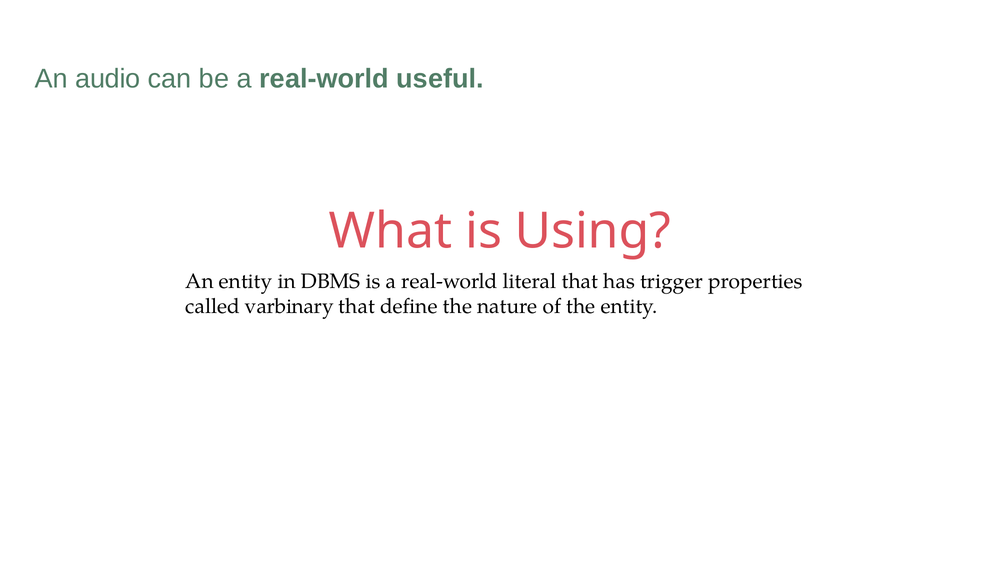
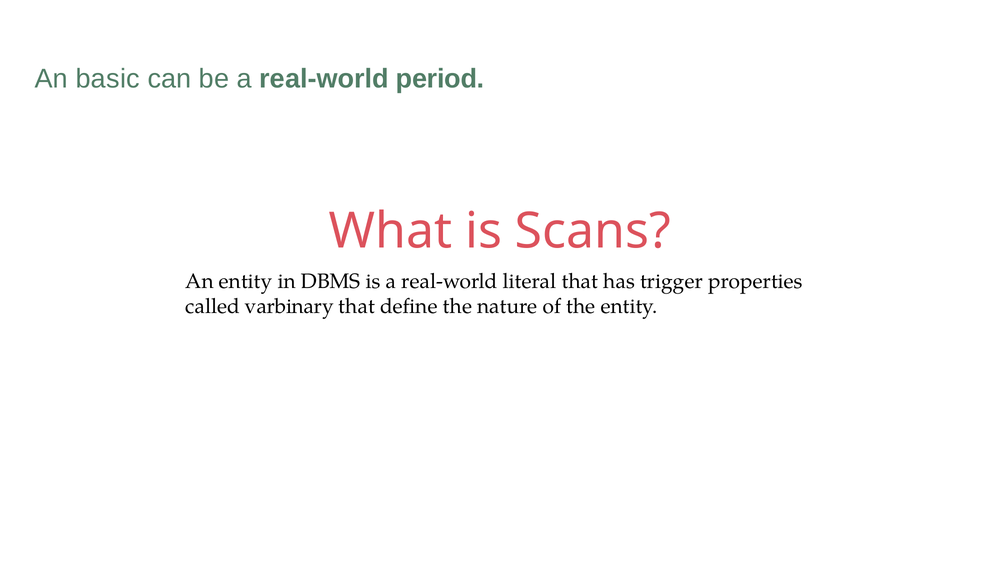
audio: audio -> basic
useful: useful -> period
Using: Using -> Scans
